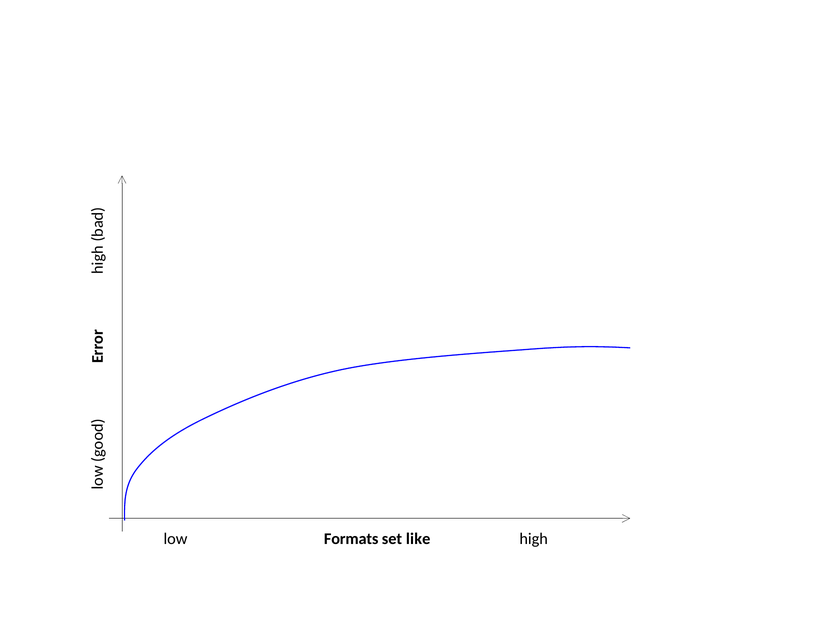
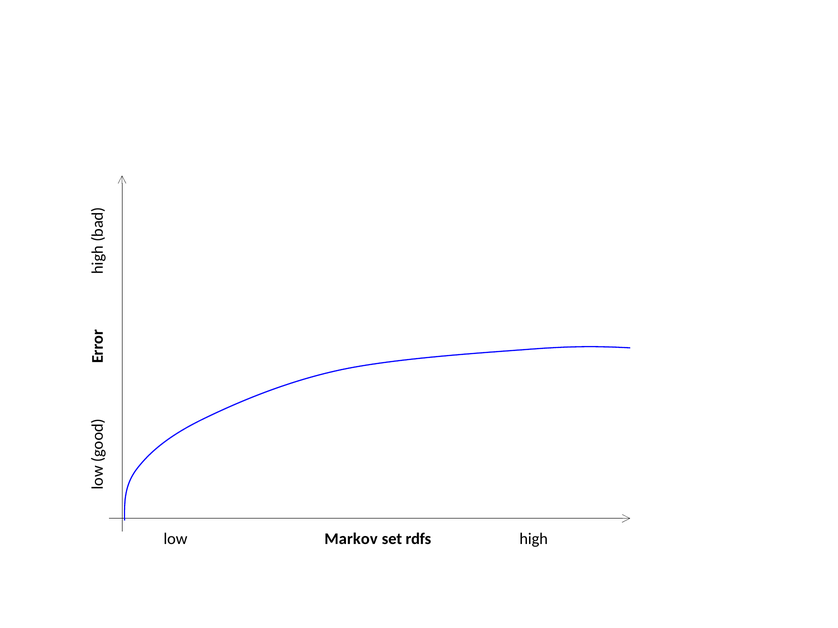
Formats: Formats -> Markov
like: like -> rdfs
